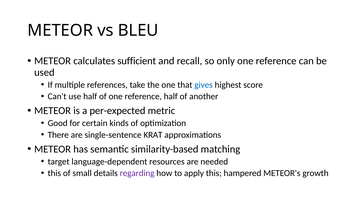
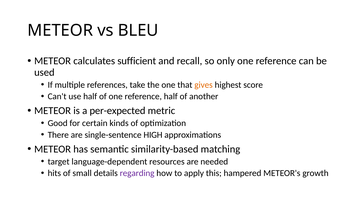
gives colour: blue -> orange
KRAT: KRAT -> HIGH
this at (54, 173): this -> hits
